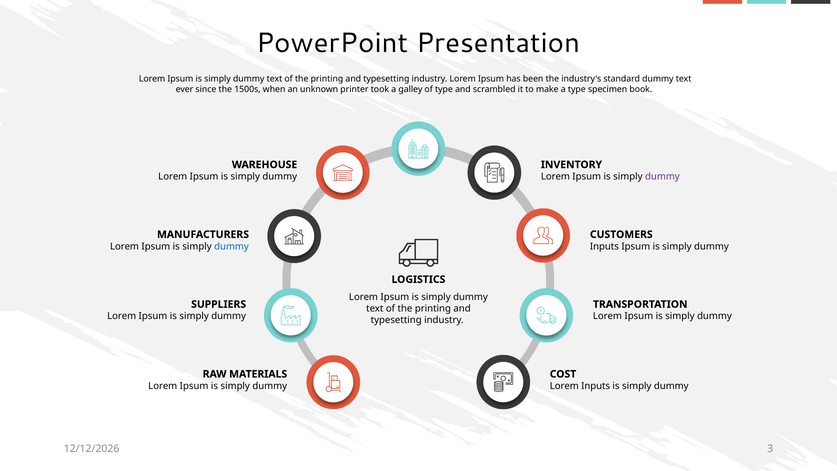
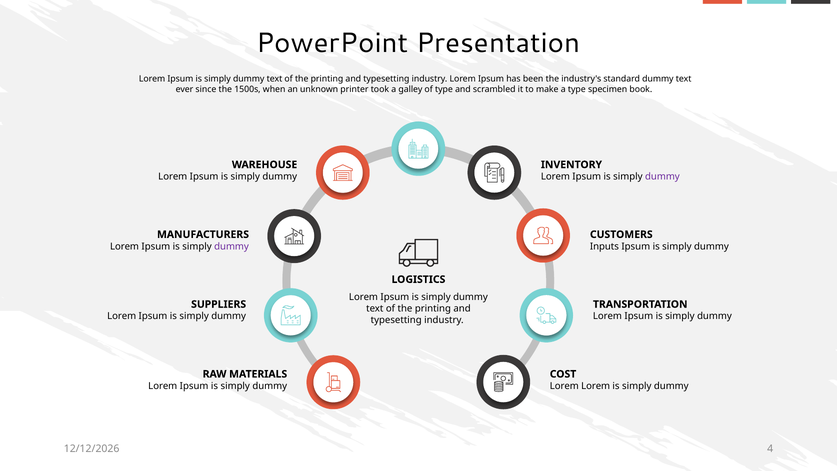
dummy at (232, 246) colour: blue -> purple
Inputs at (596, 386): Inputs -> Lorem
3: 3 -> 4
